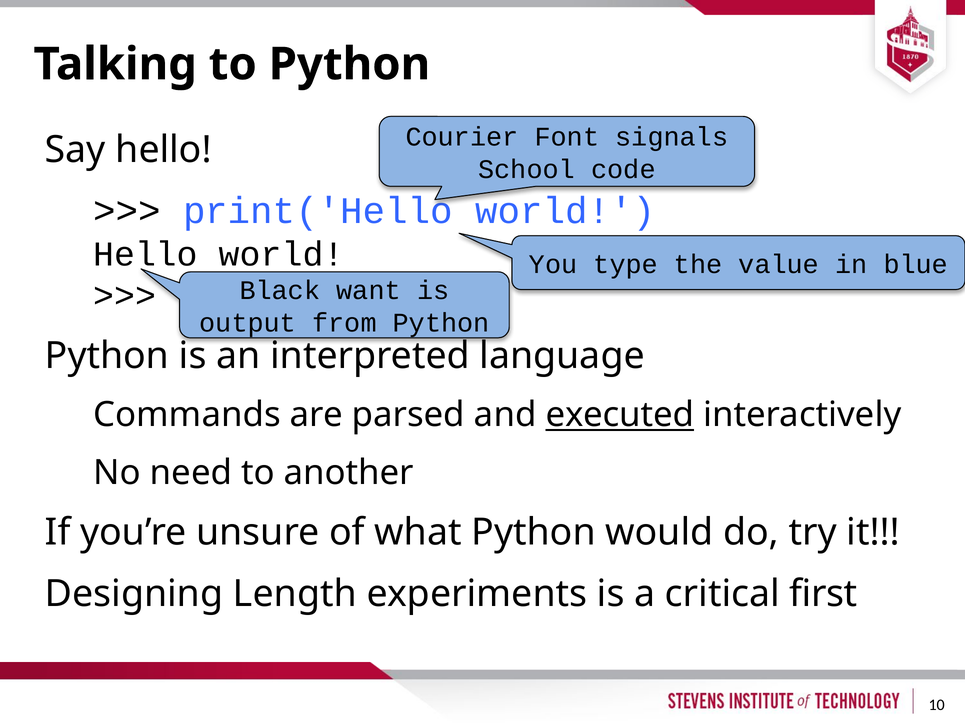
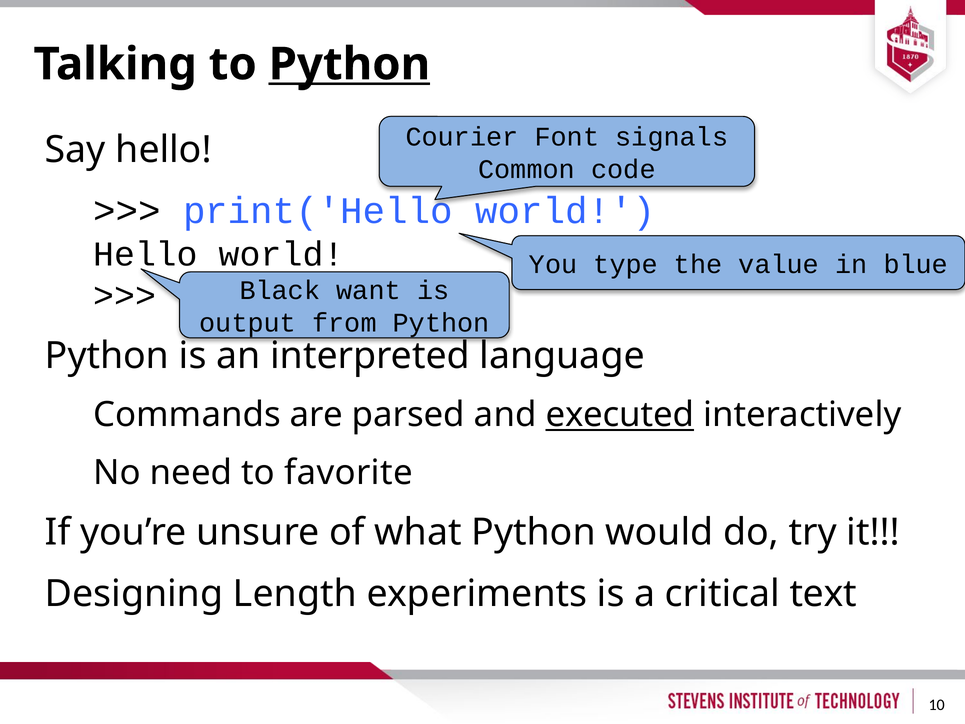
Python at (349, 64) underline: none -> present
School: School -> Common
another: another -> favorite
first: first -> text
